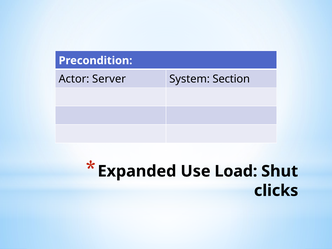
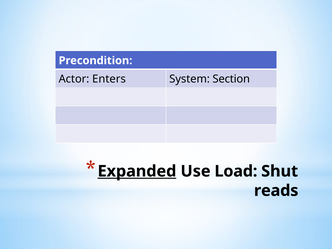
Server: Server -> Enters
Expanded underline: none -> present
clicks: clicks -> reads
